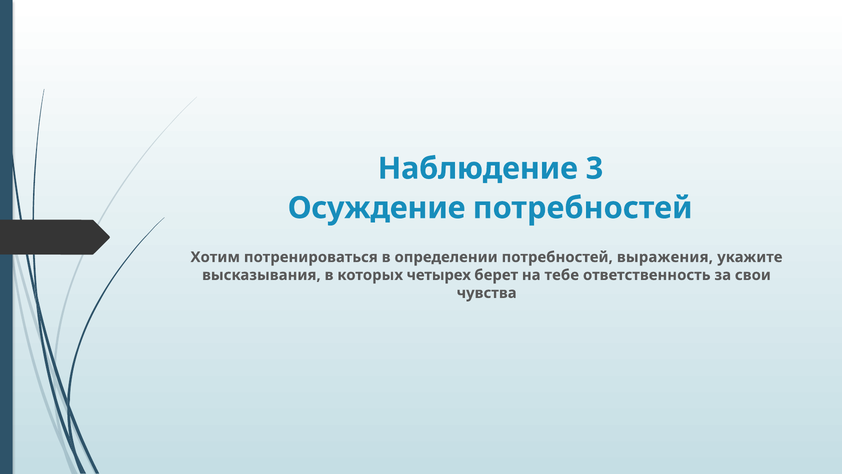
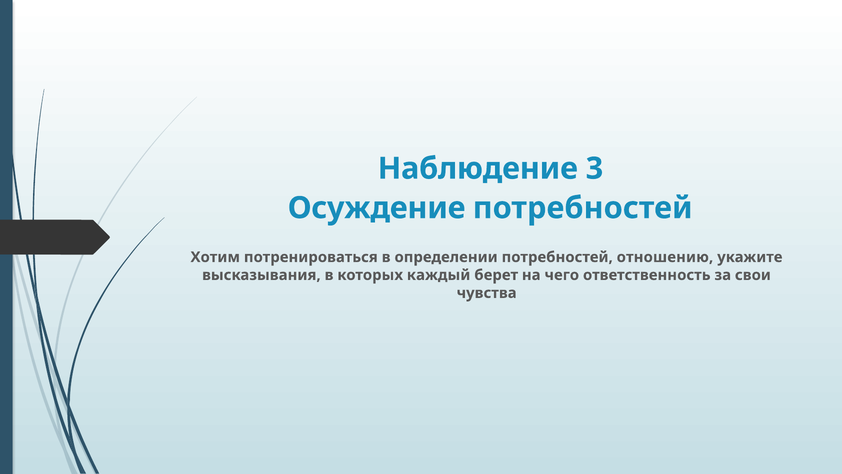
выражения: выражения -> отношению
четырех: четырех -> каждый
тебе: тебе -> чего
